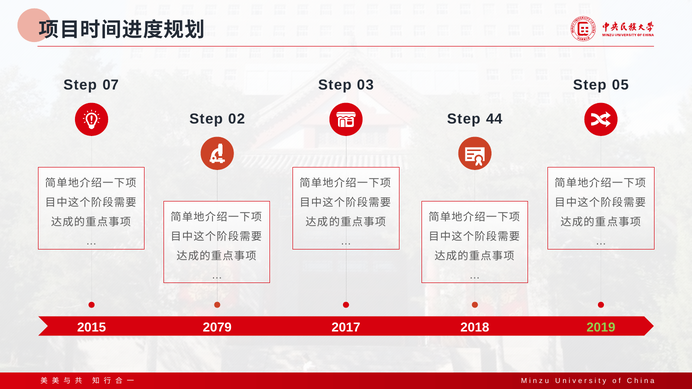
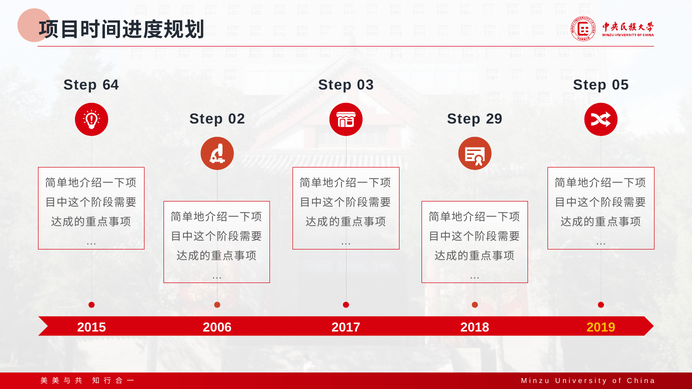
07: 07 -> 64
44: 44 -> 29
2079: 2079 -> 2006
2019 colour: light green -> yellow
